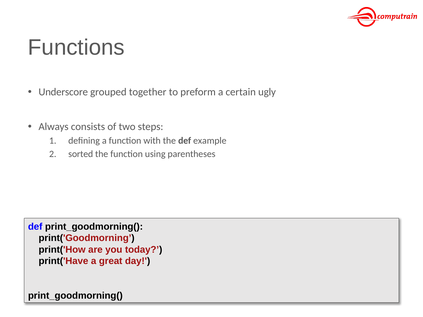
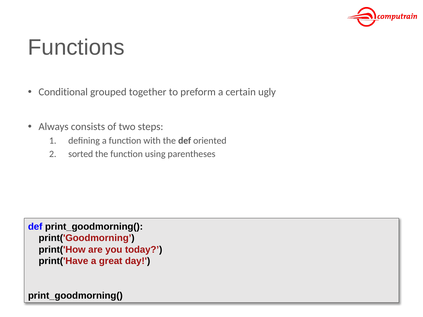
Underscore: Underscore -> Conditional
example: example -> oriented
